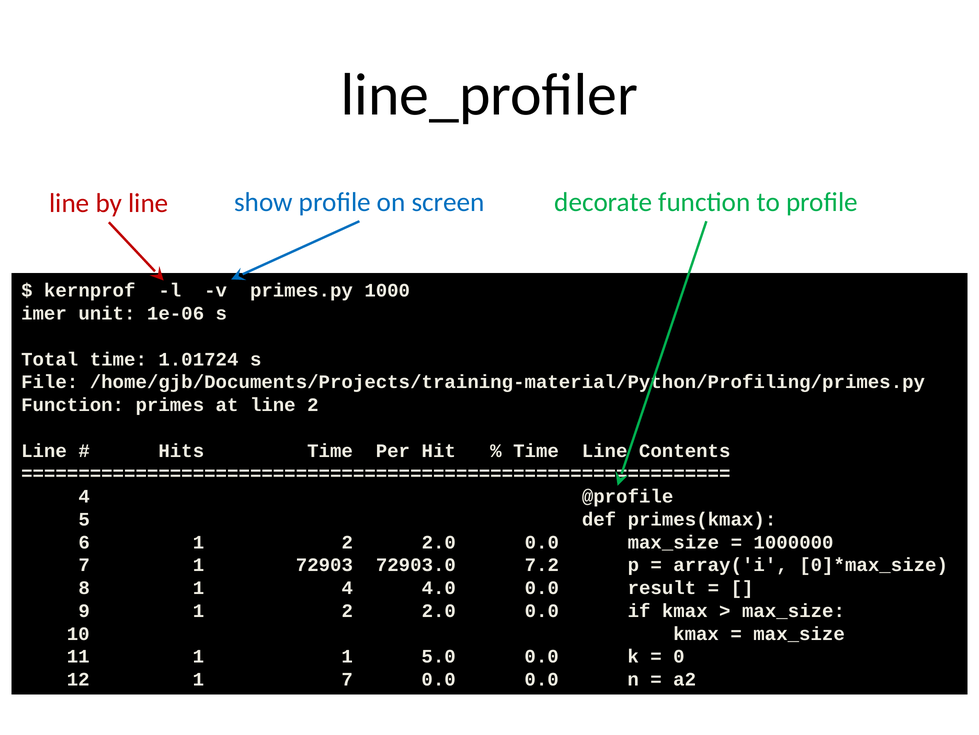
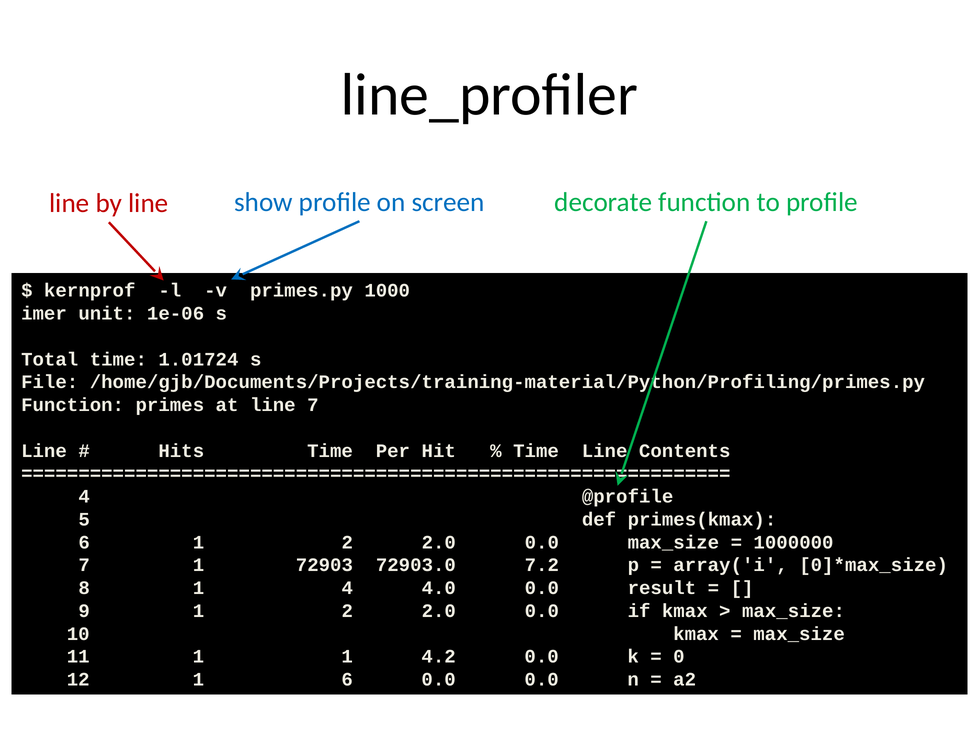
line 2: 2 -> 7
5.0: 5.0 -> 4.2
1 7: 7 -> 6
